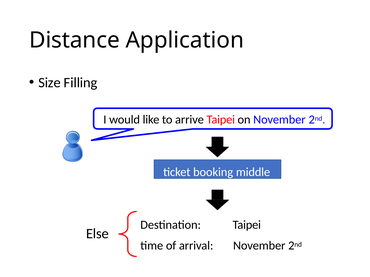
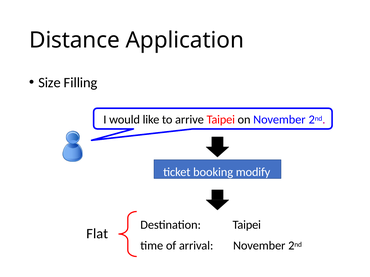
middle: middle -> modify
Else: Else -> Flat
